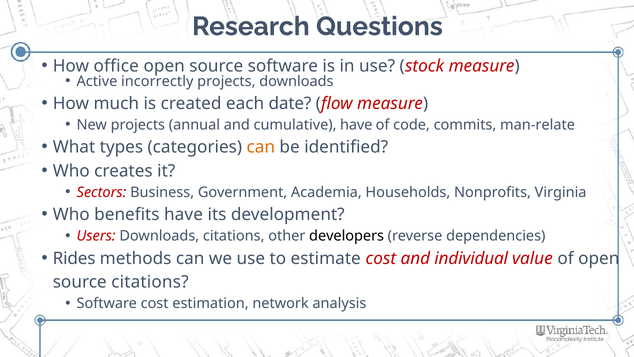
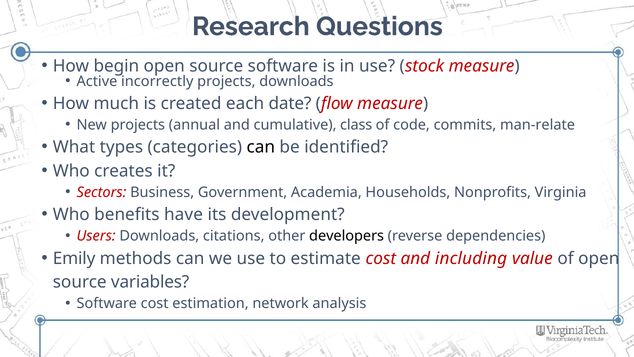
office: office -> begin
cumulative have: have -> class
can at (261, 147) colour: orange -> black
Rides: Rides -> Emily
individual: individual -> including
source citations: citations -> variables
